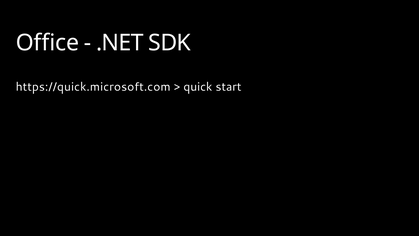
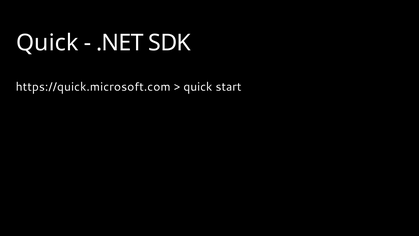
Office at (47, 43): Office -> Quick
